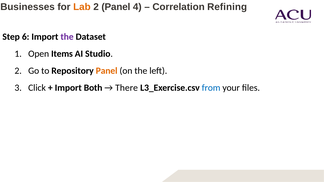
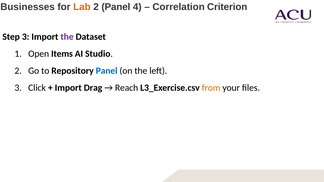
Refining: Refining -> Criterion
Step 6: 6 -> 3
Panel at (107, 71) colour: orange -> blue
Both: Both -> Drag
There: There -> Reach
from colour: blue -> orange
